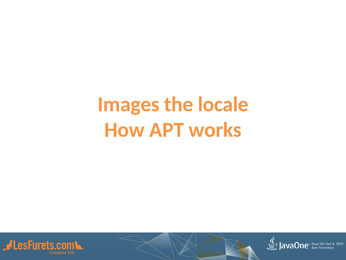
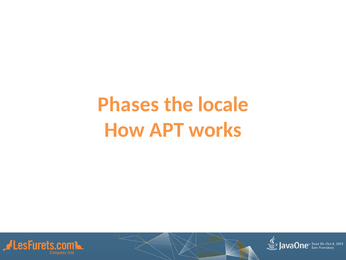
Images: Images -> Phases
